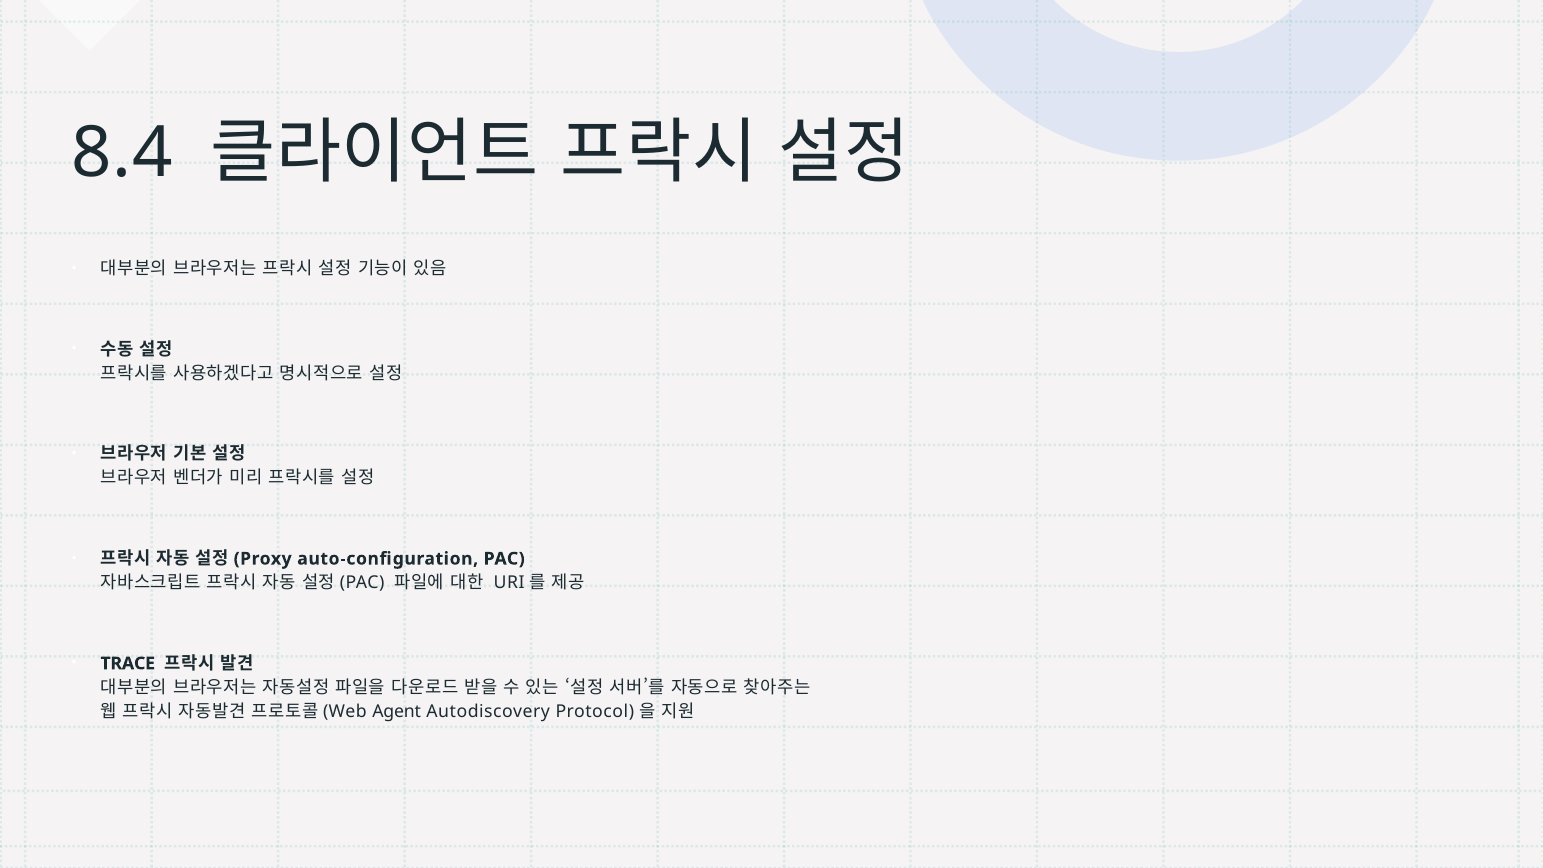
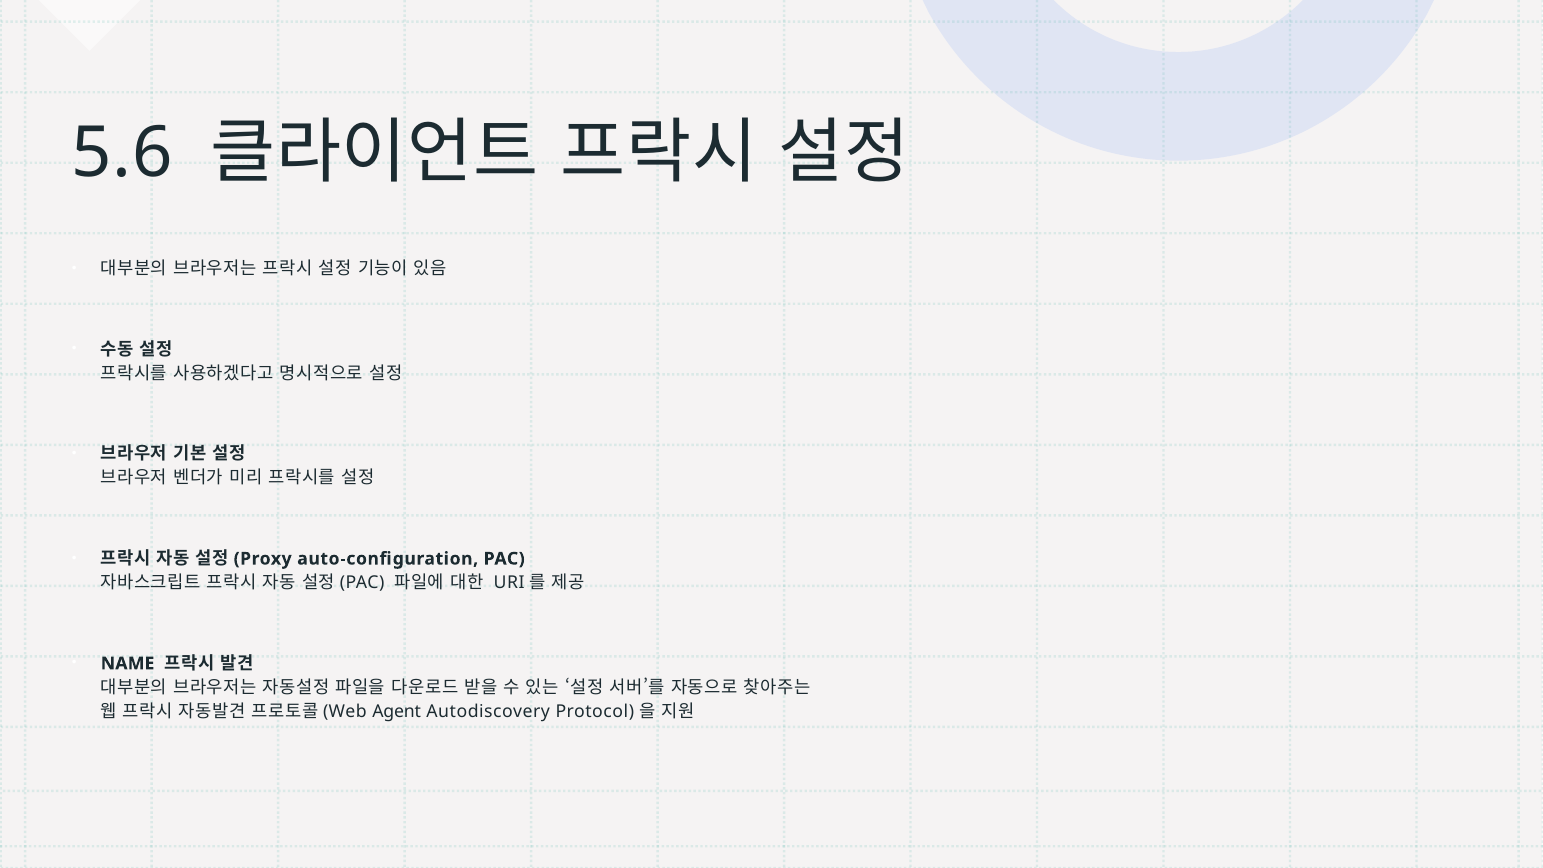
8.4: 8.4 -> 5.6
TRACE: TRACE -> NAME
